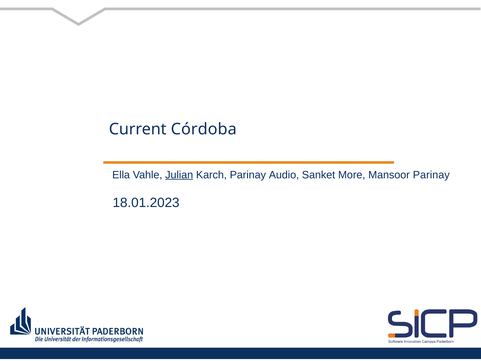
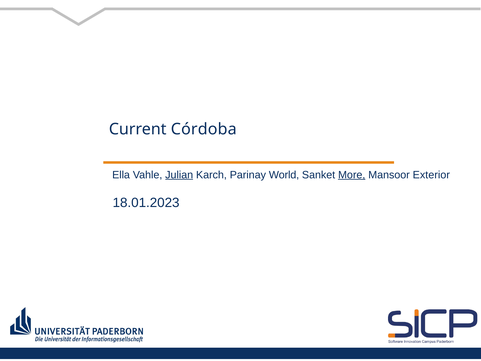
Audio: Audio -> World
More underline: none -> present
Mansoor Parinay: Parinay -> Exterior
